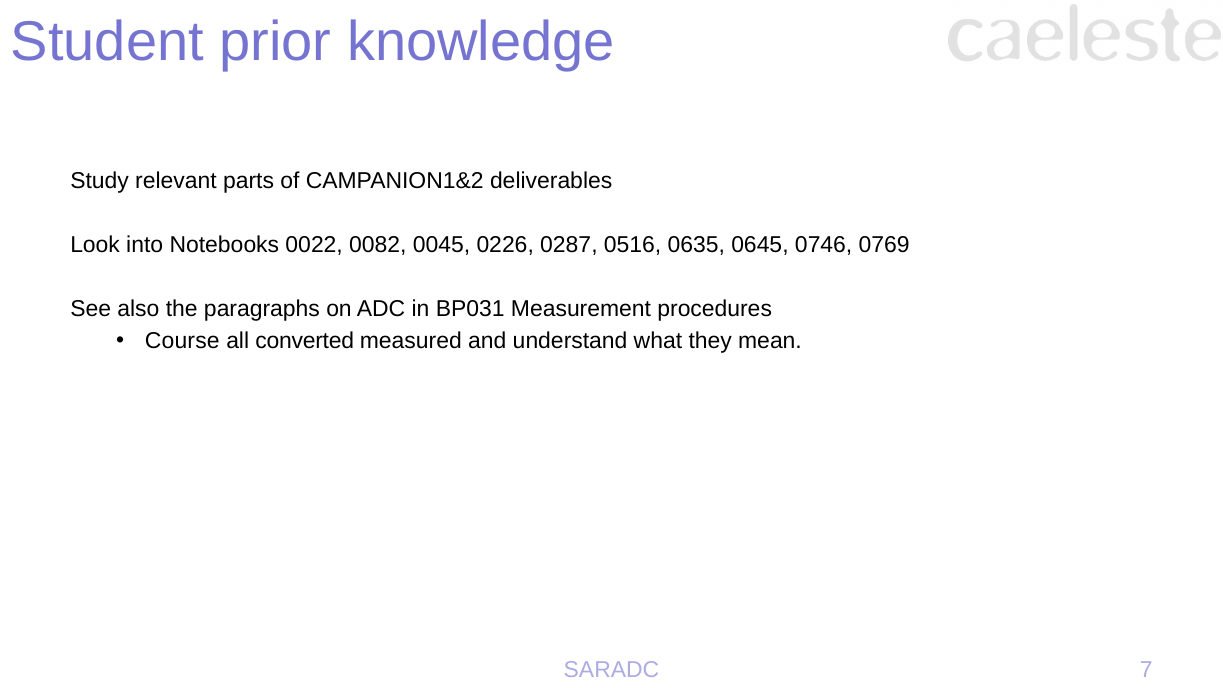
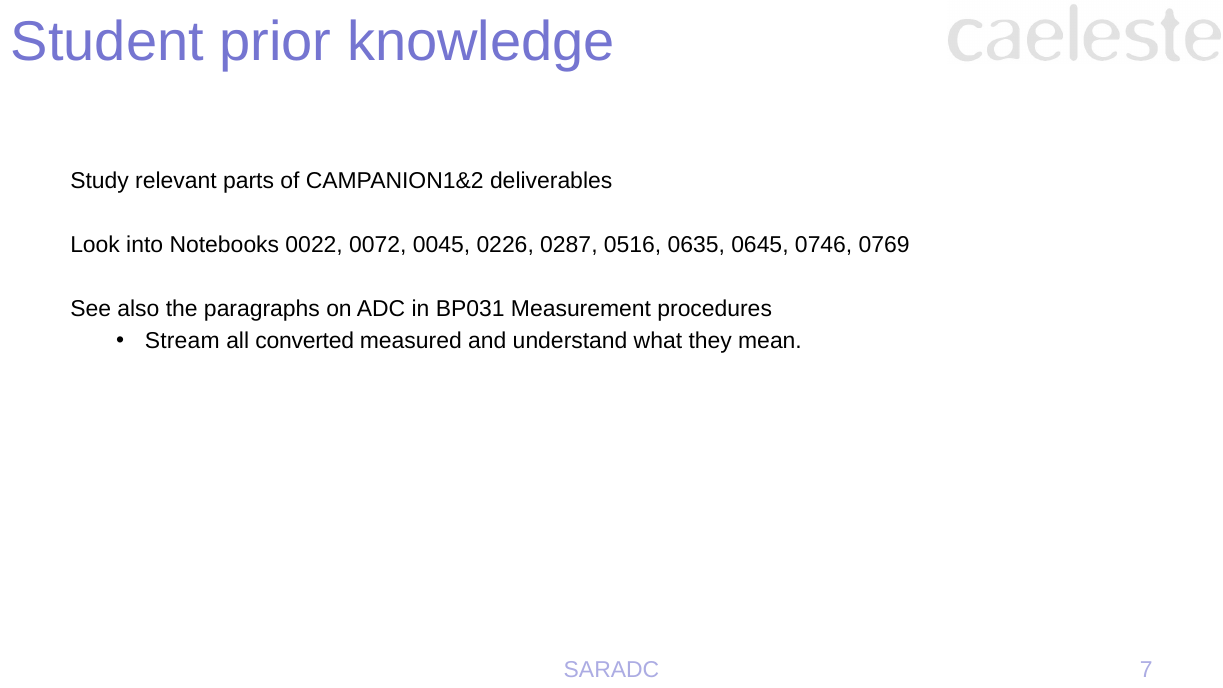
0082: 0082 -> 0072
Course: Course -> Stream
